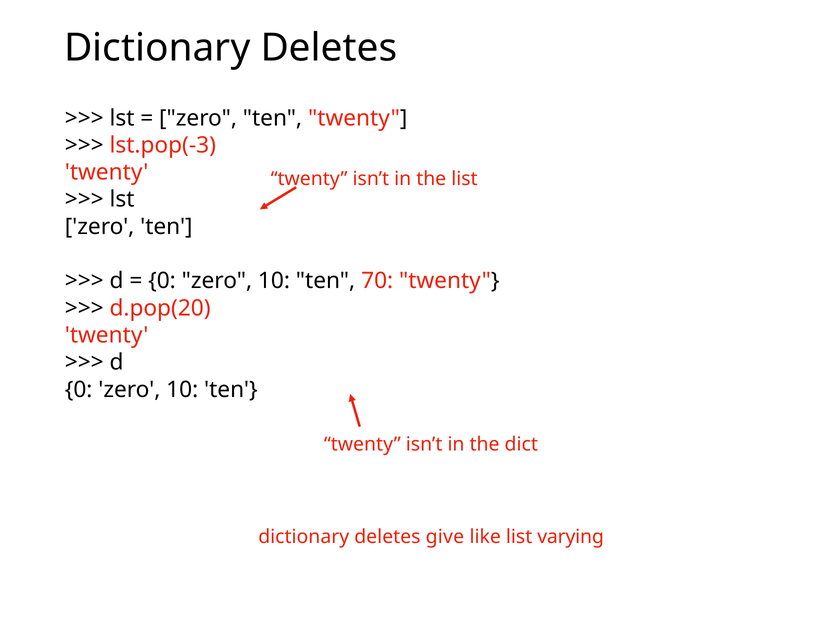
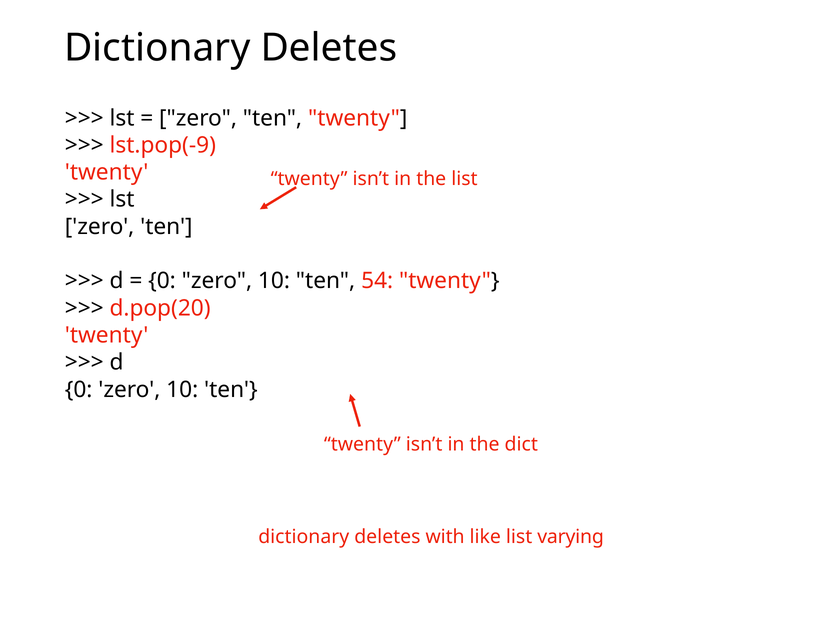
lst.pop(-3: lst.pop(-3 -> lst.pop(-9
70: 70 -> 54
give: give -> with
